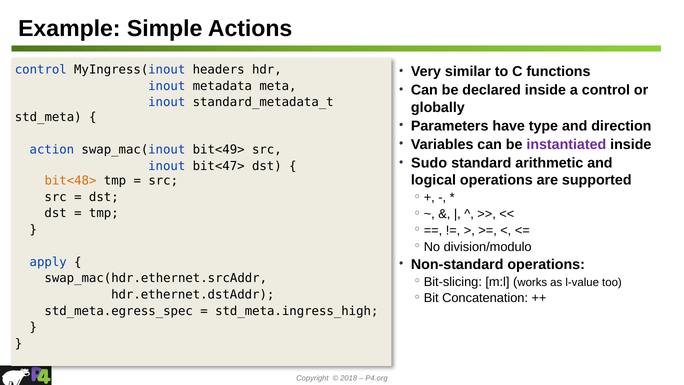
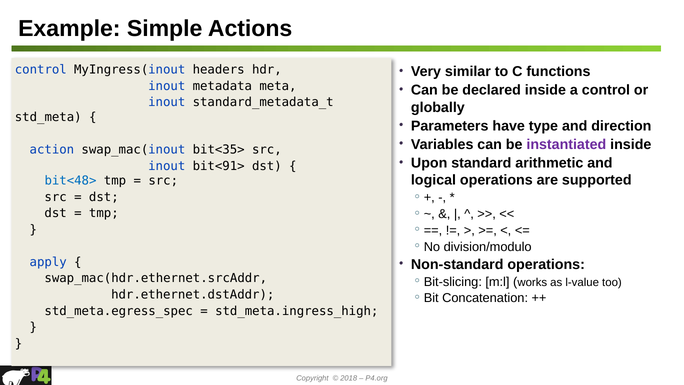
bit<49>: bit<49> -> bit<35>
Sudo: Sudo -> Upon
bit<47>: bit<47> -> bit<91>
bit<48> colour: orange -> blue
